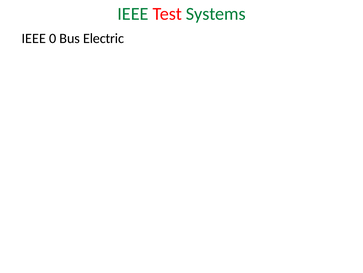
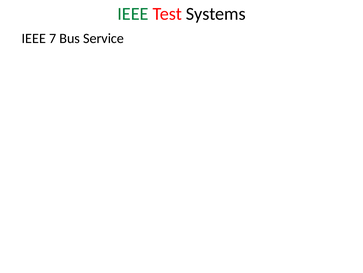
Systems colour: green -> black
0: 0 -> 7
Electric: Electric -> Service
